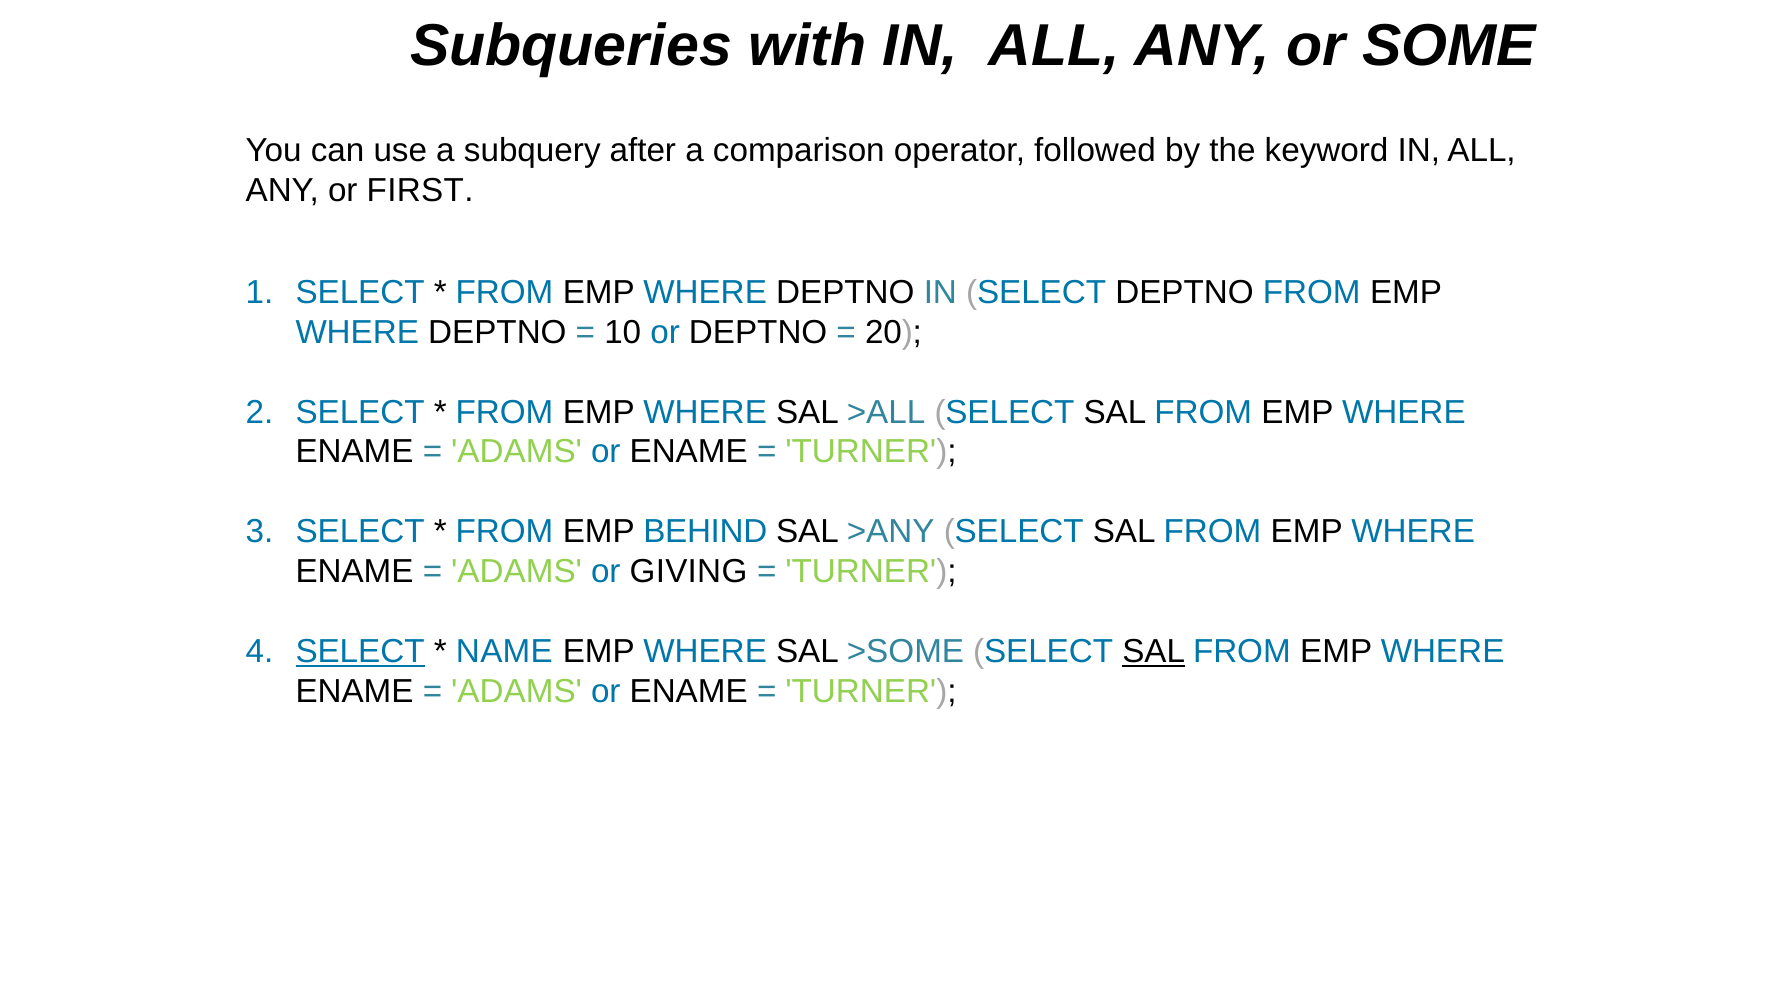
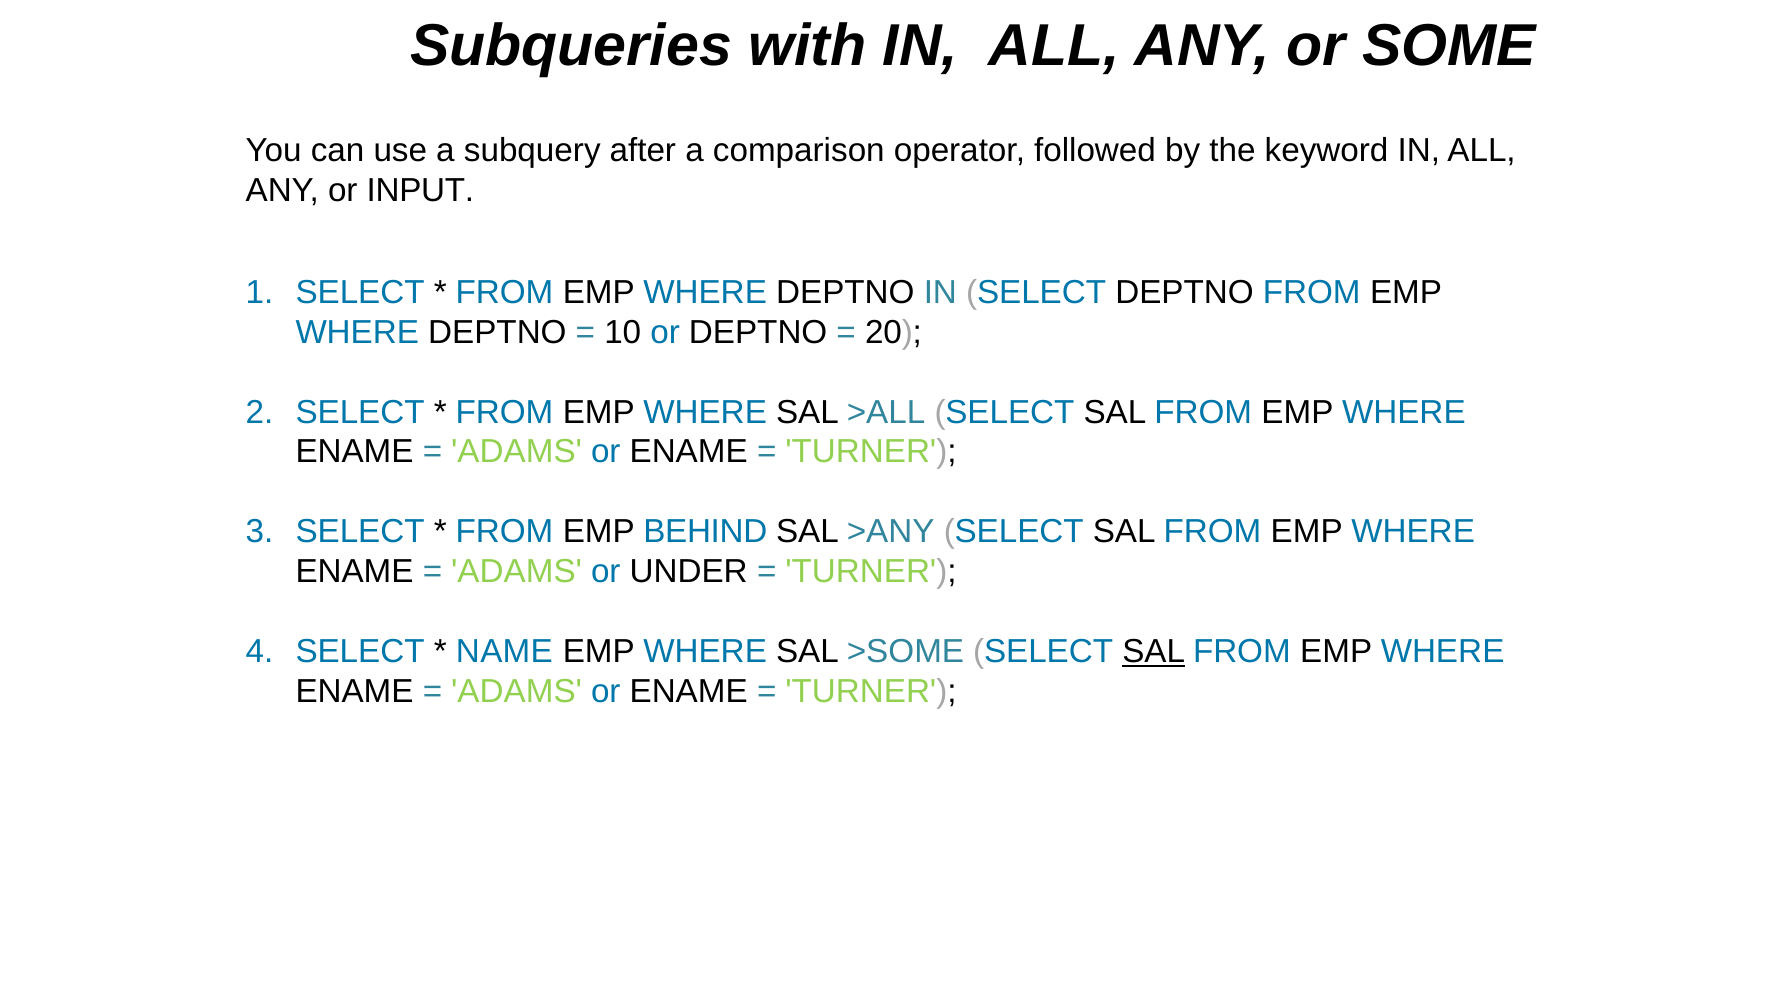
FIRST: FIRST -> INPUT
GIVING: GIVING -> UNDER
SELECT at (360, 651) underline: present -> none
